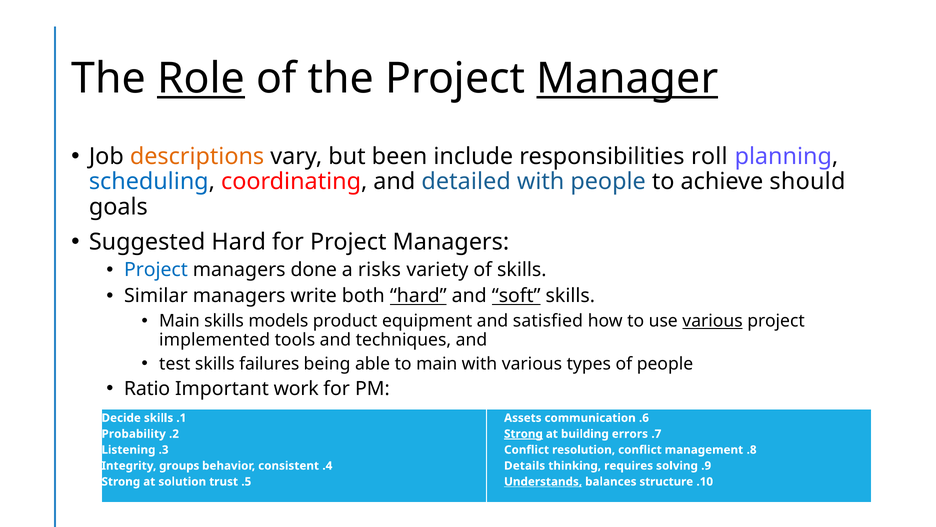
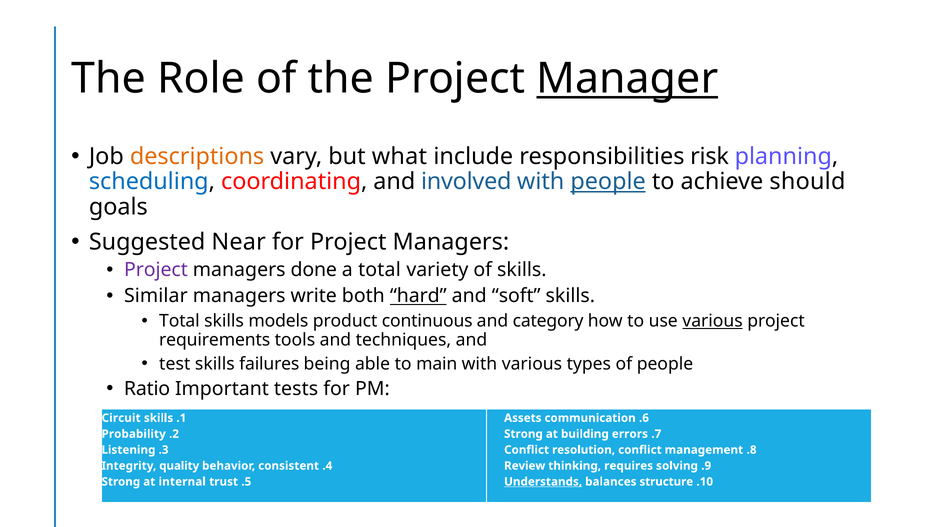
Role underline: present -> none
been: been -> what
roll: roll -> risk
detailed: detailed -> involved
people at (608, 181) underline: none -> present
Suggested Hard: Hard -> Near
Project at (156, 270) colour: blue -> purple
a risks: risks -> total
soft underline: present -> none
Main at (179, 321): Main -> Total
equipment: equipment -> continuous
satisfied: satisfied -> category
implemented: implemented -> requirements
work: work -> tests
Decide: Decide -> Circuit
Strong at (523, 434) underline: present -> none
groups: groups -> quality
Details: Details -> Review
solution: solution -> internal
